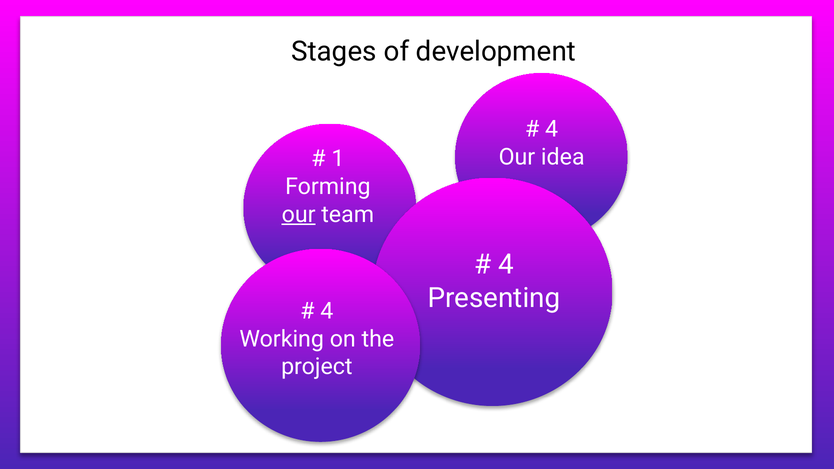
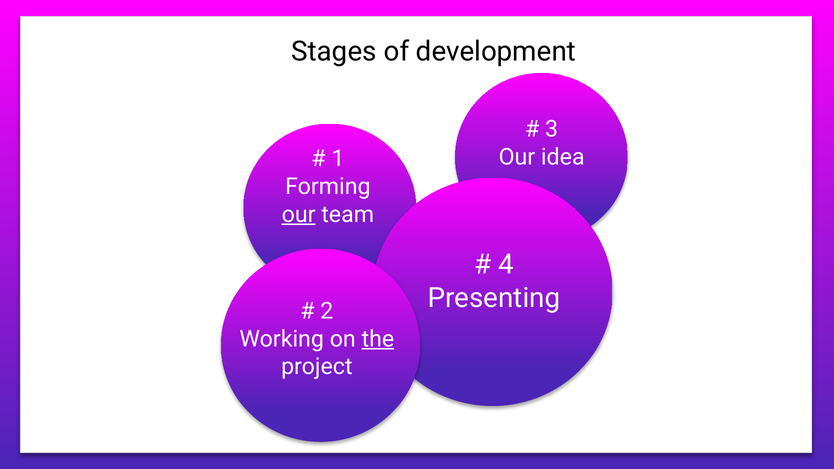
4 at (552, 129): 4 -> 3
4 at (327, 311): 4 -> 2
the underline: none -> present
